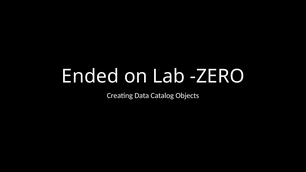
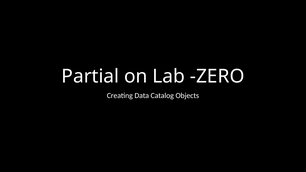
Ended: Ended -> Partial
